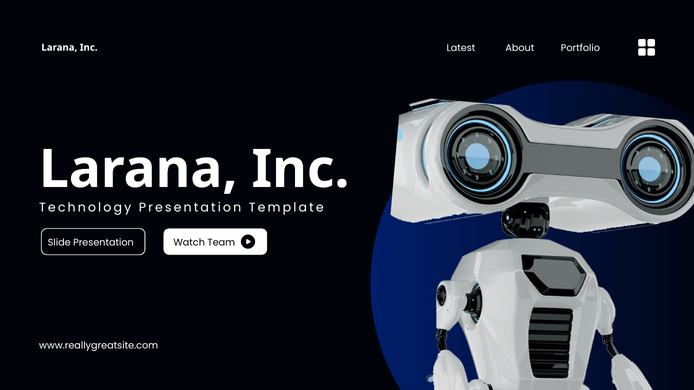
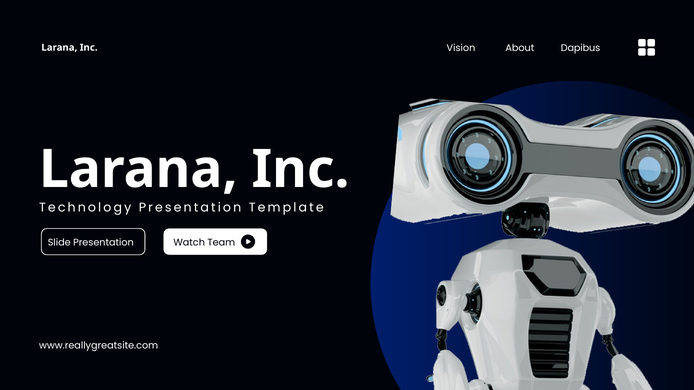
Latest: Latest -> Vision
Portfolio: Portfolio -> Dapibus
